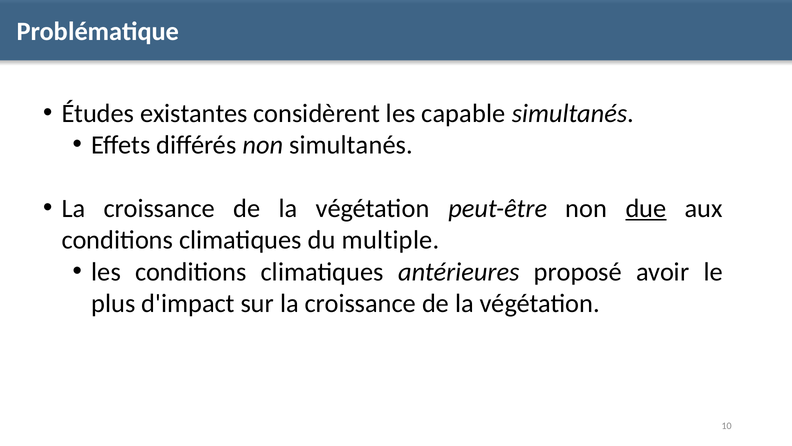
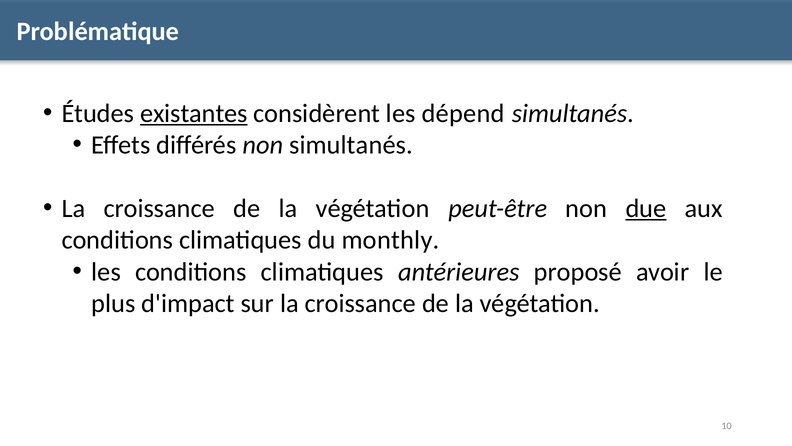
existantes underline: none -> present
capable: capable -> dépend
multiple: multiple -> monthly
